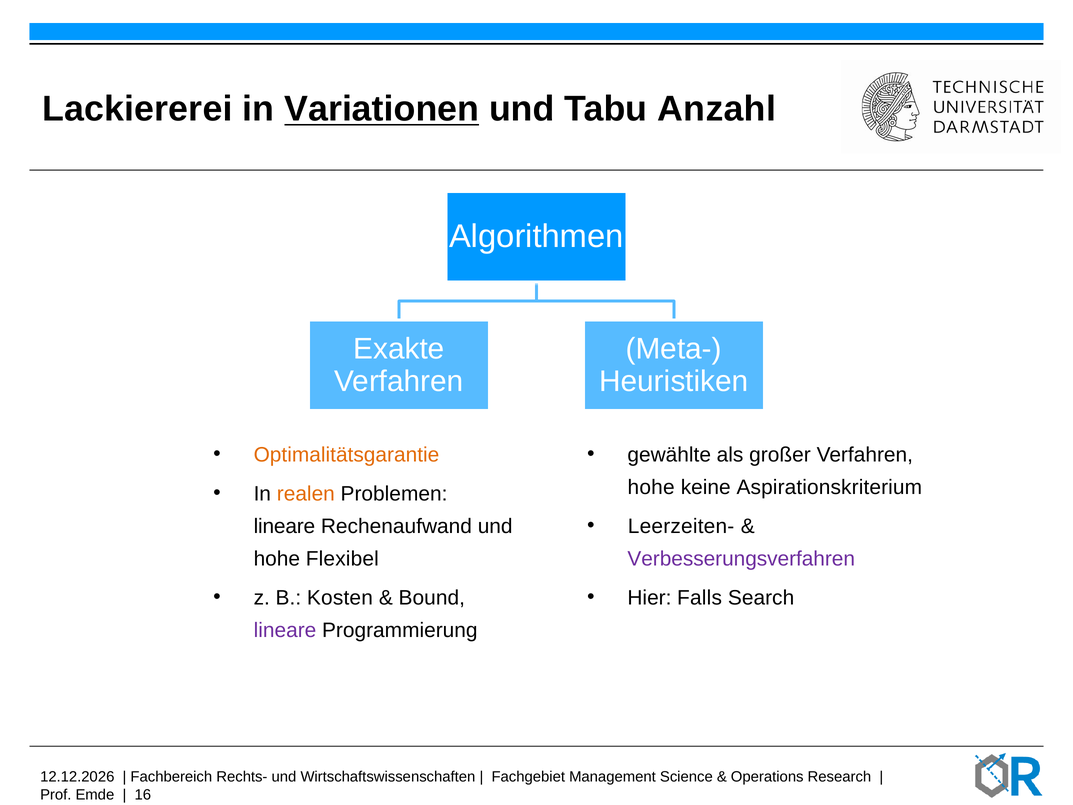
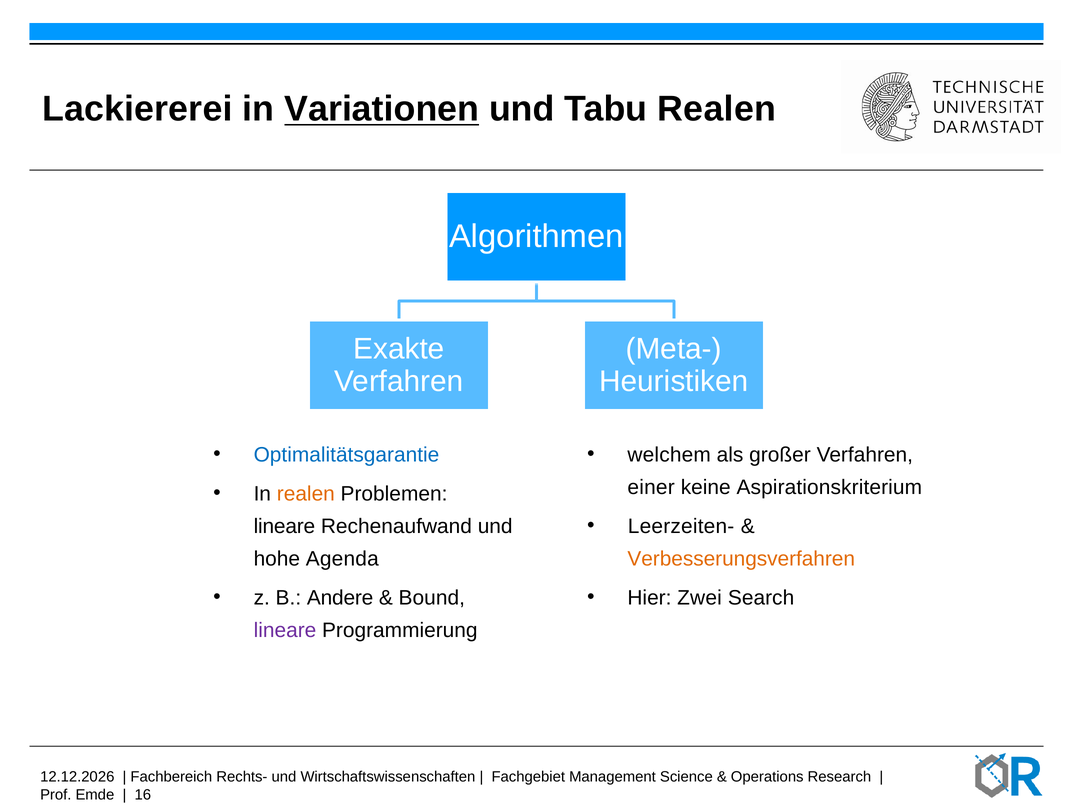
Tabu Anzahl: Anzahl -> Realen
Optimalitätsgarantie colour: orange -> blue
gewählte: gewählte -> welchem
hohe at (651, 487): hohe -> einer
Flexibel: Flexibel -> Agenda
Verbesserungsverfahren colour: purple -> orange
Kosten: Kosten -> Andere
Falls: Falls -> Zwei
